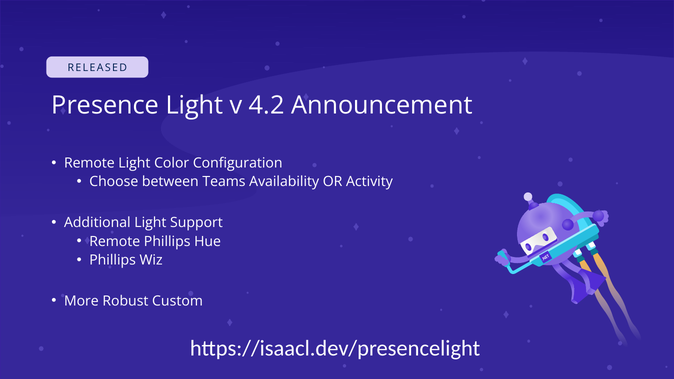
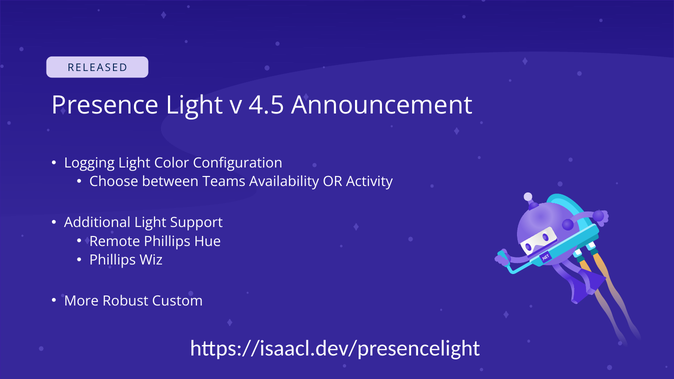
4.2: 4.2 -> 4.5
Remote at (89, 163): Remote -> Logging
